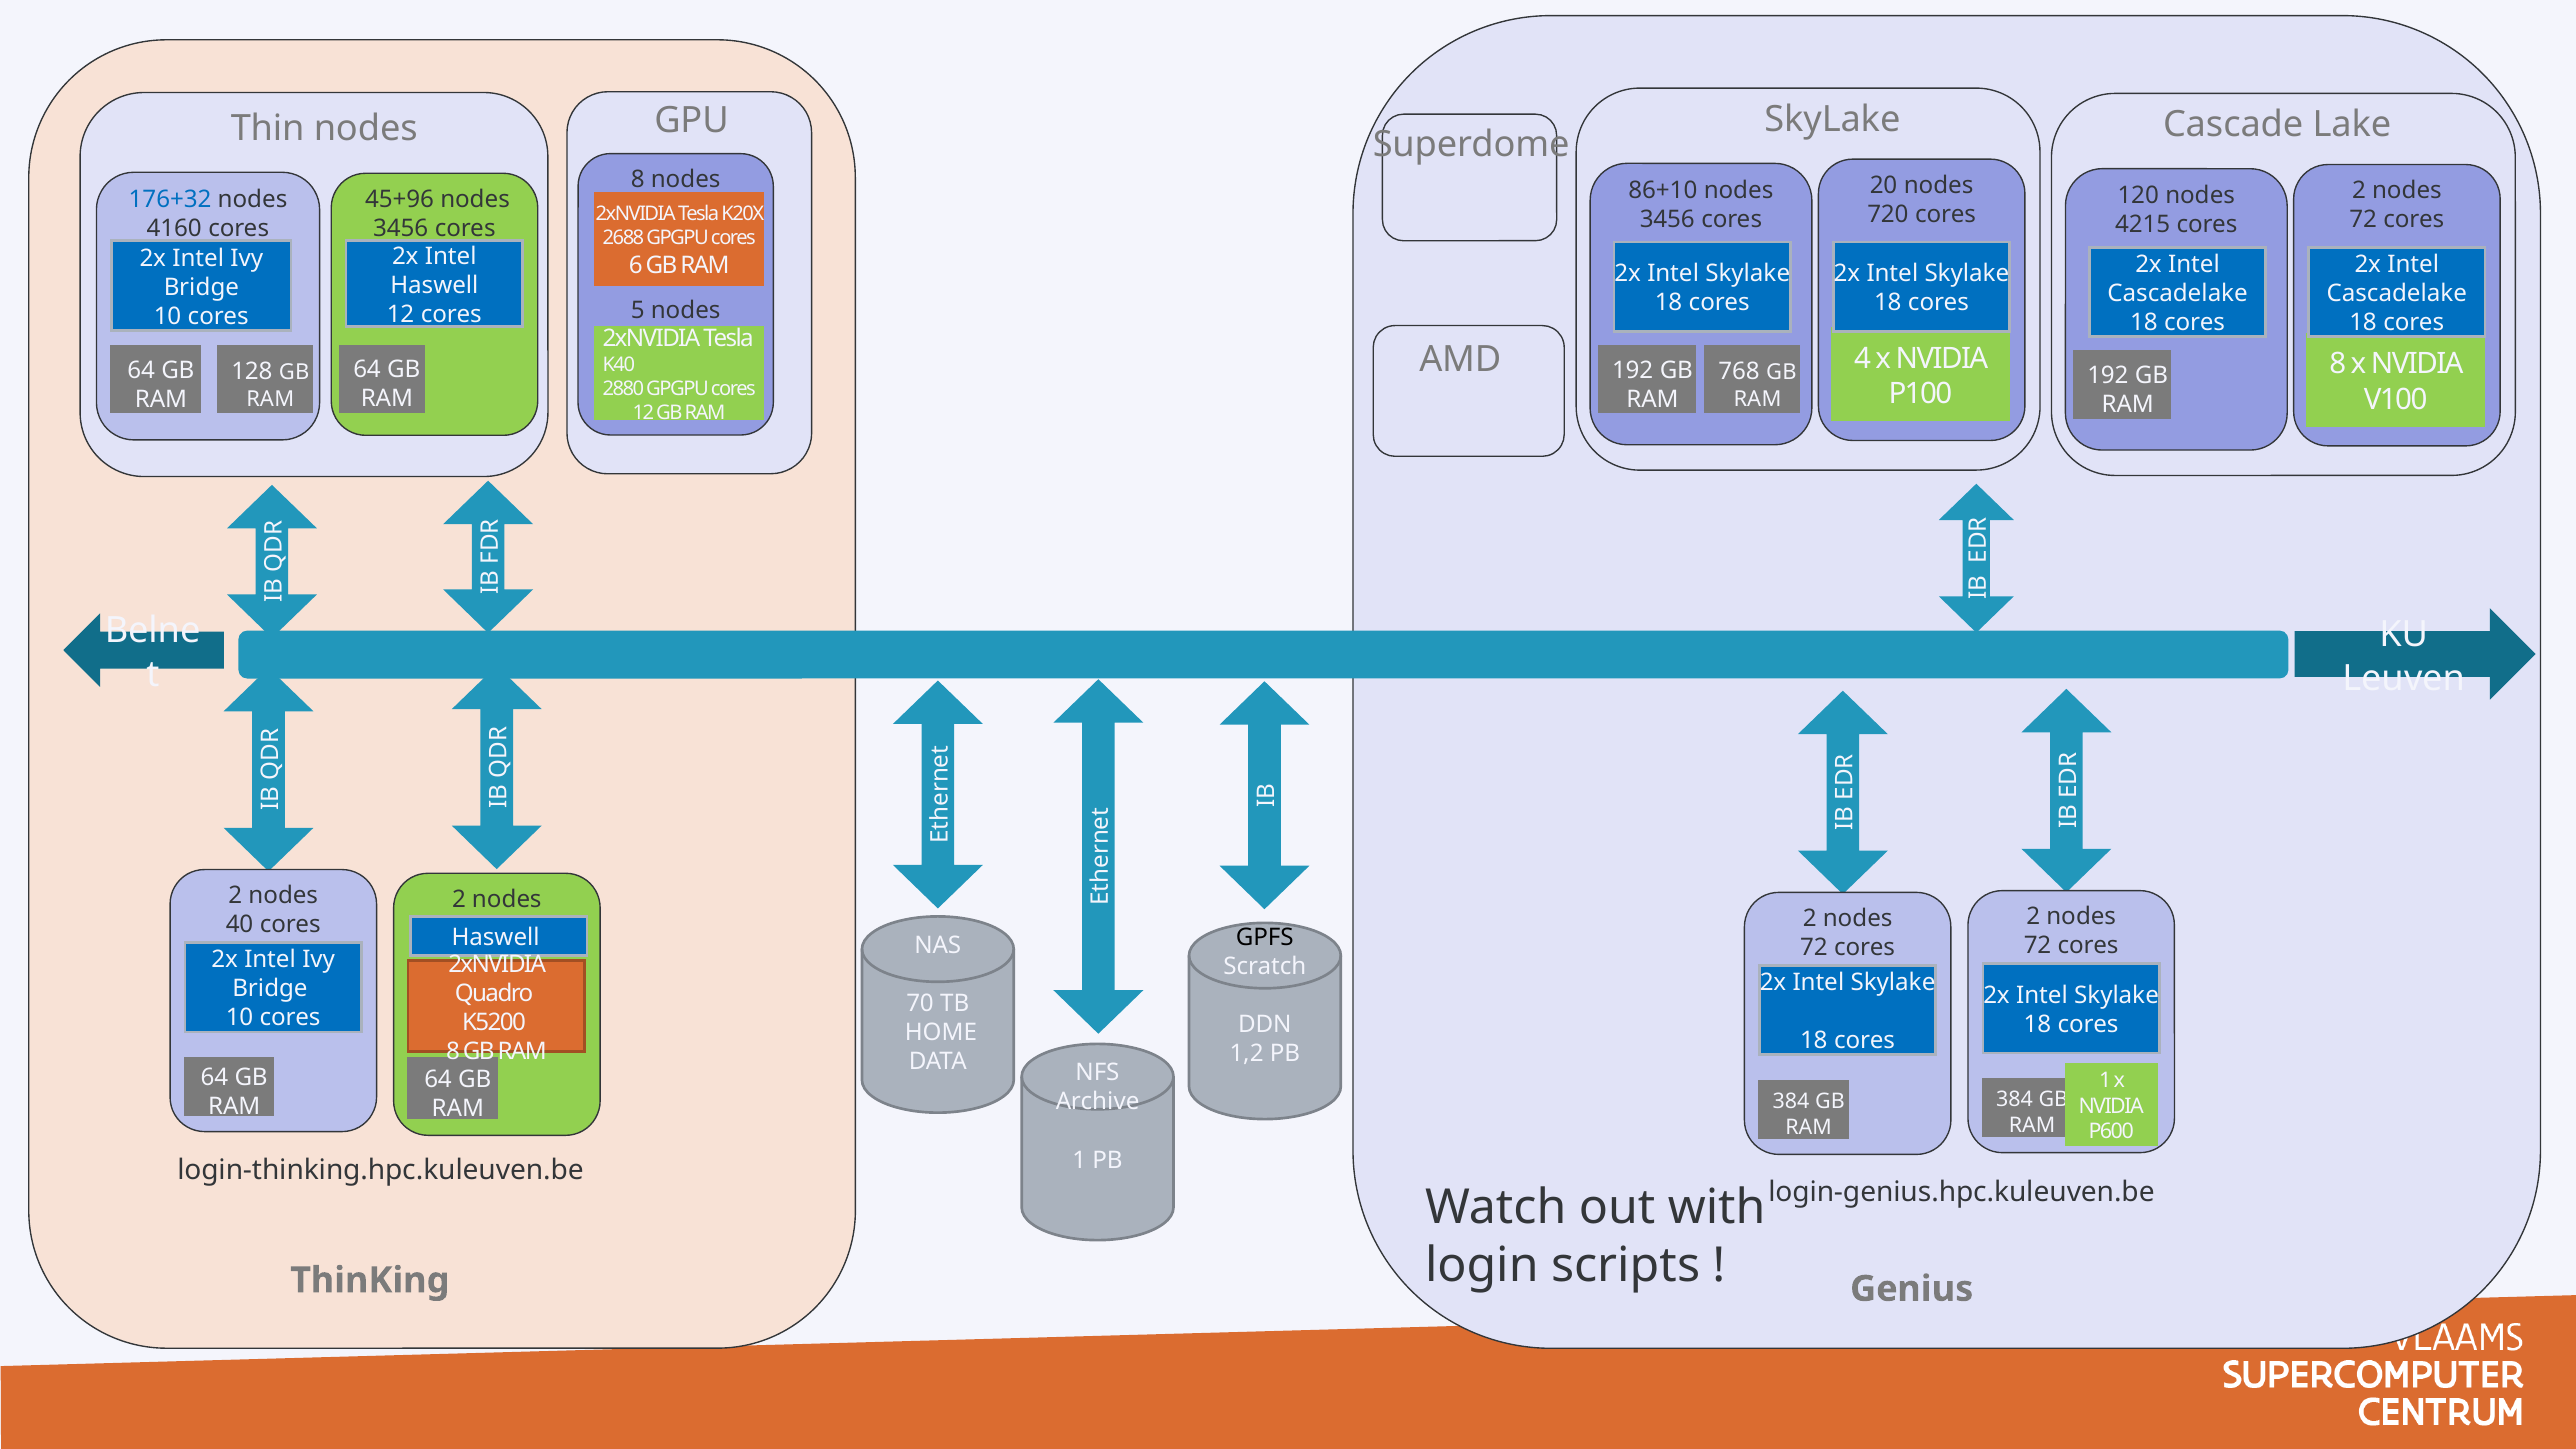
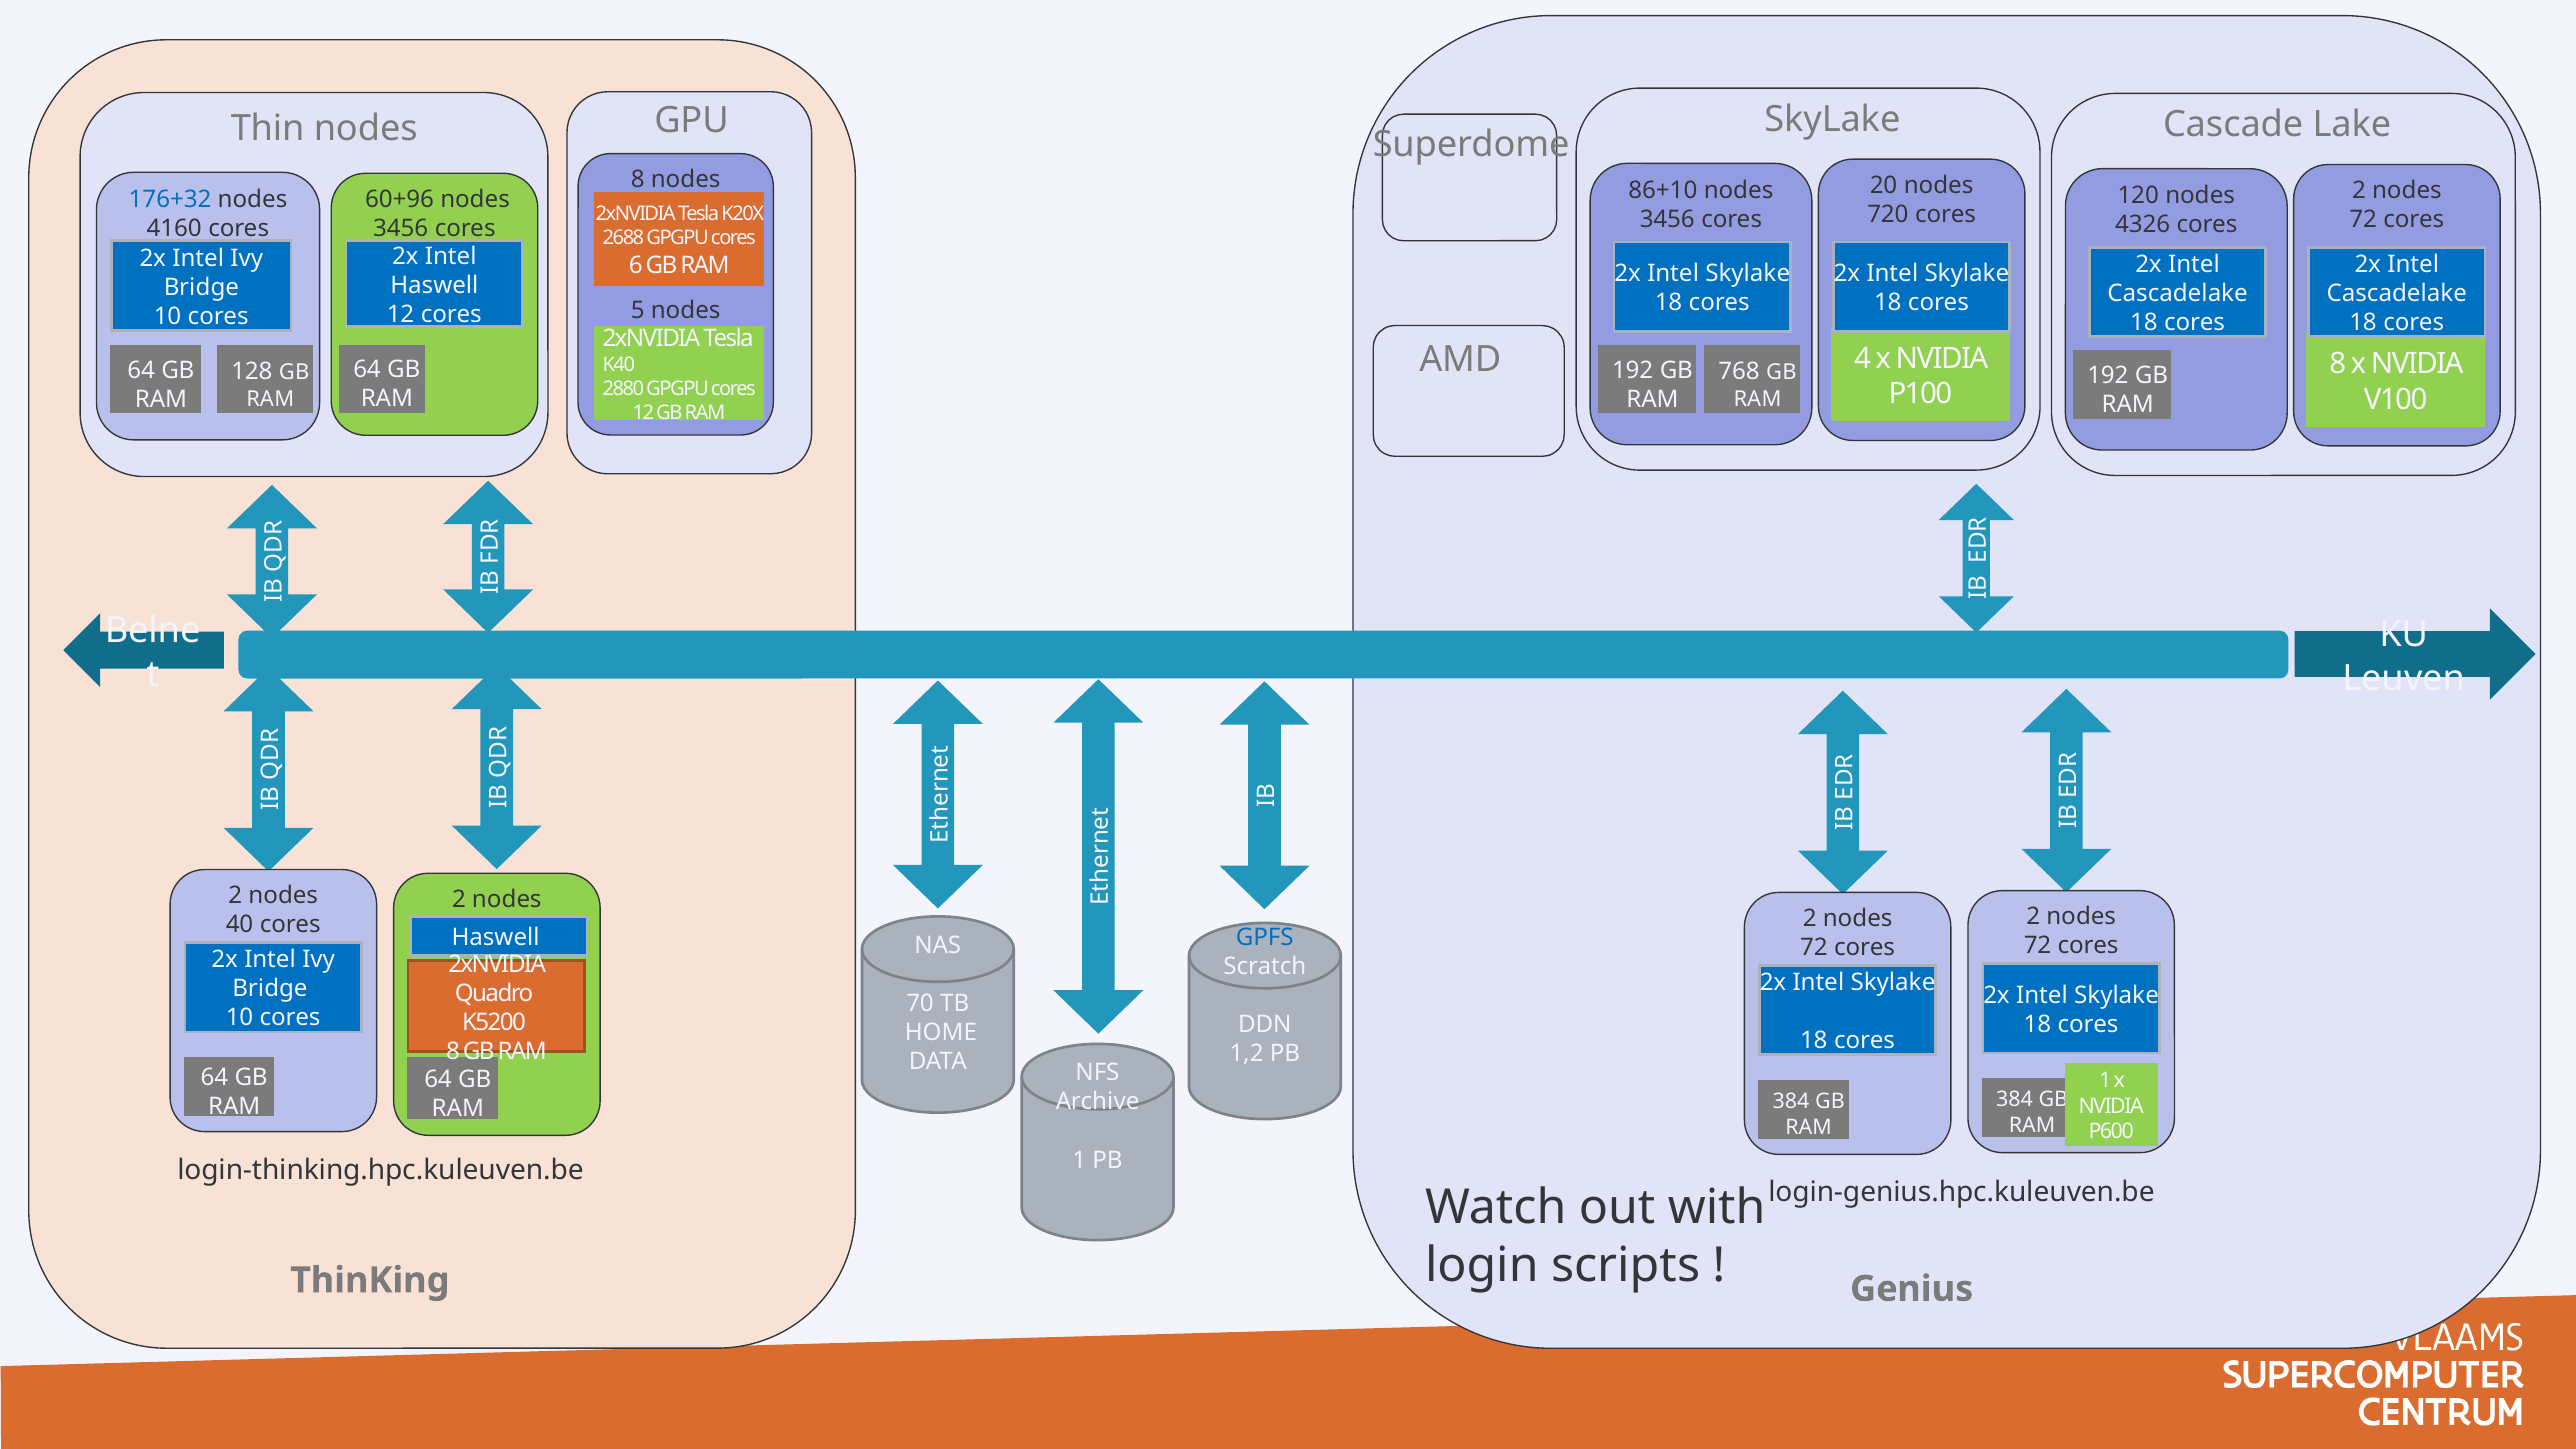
45+96: 45+96 -> 60+96
4215: 4215 -> 4326
GPFS colour: black -> blue
